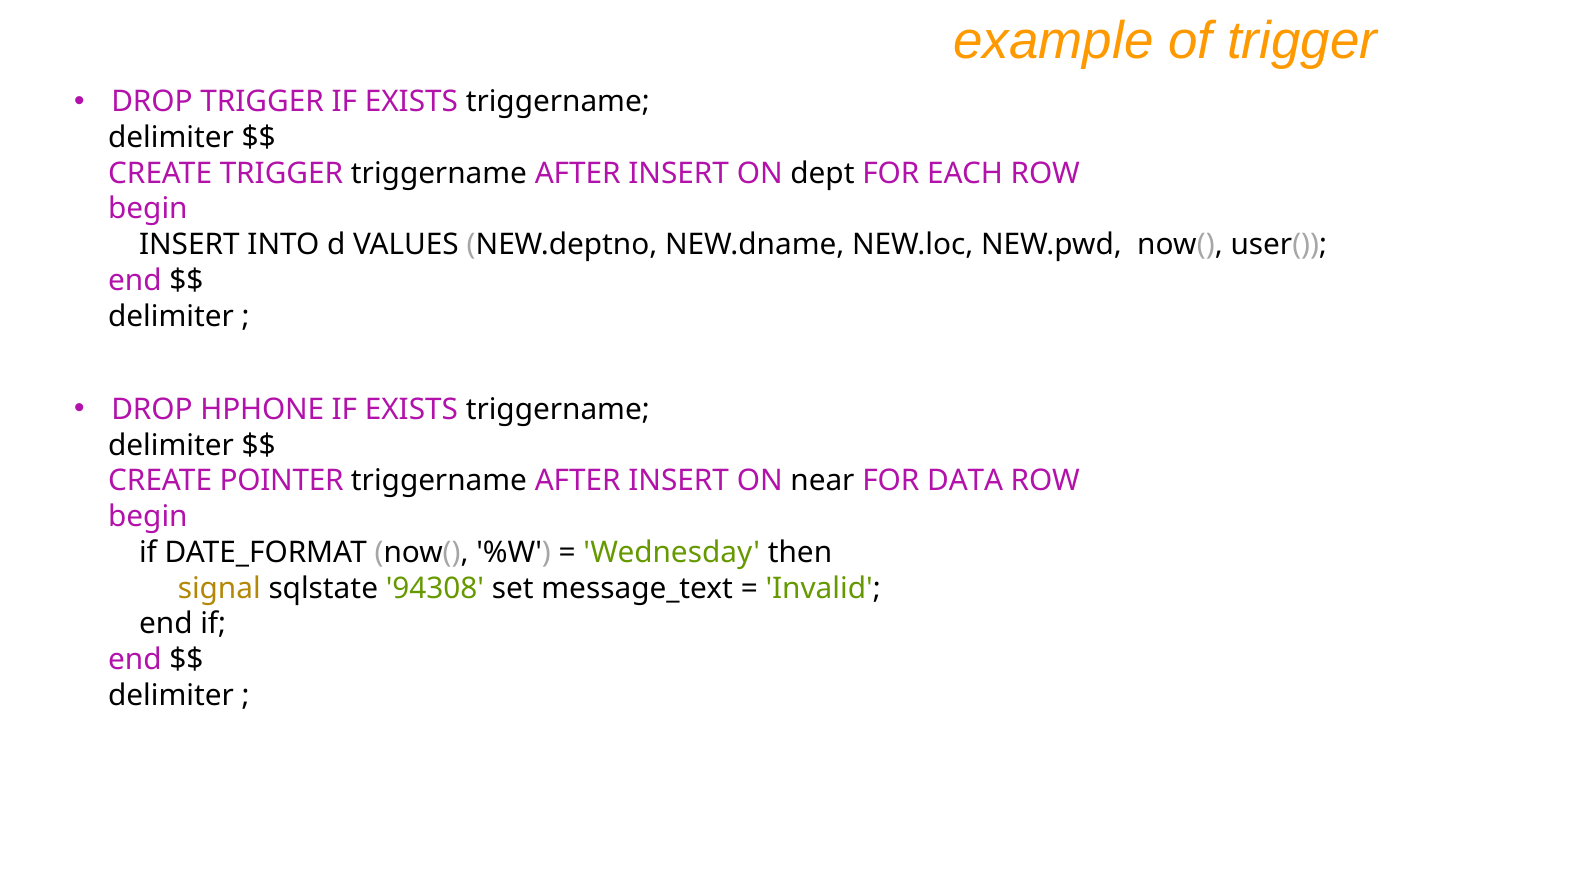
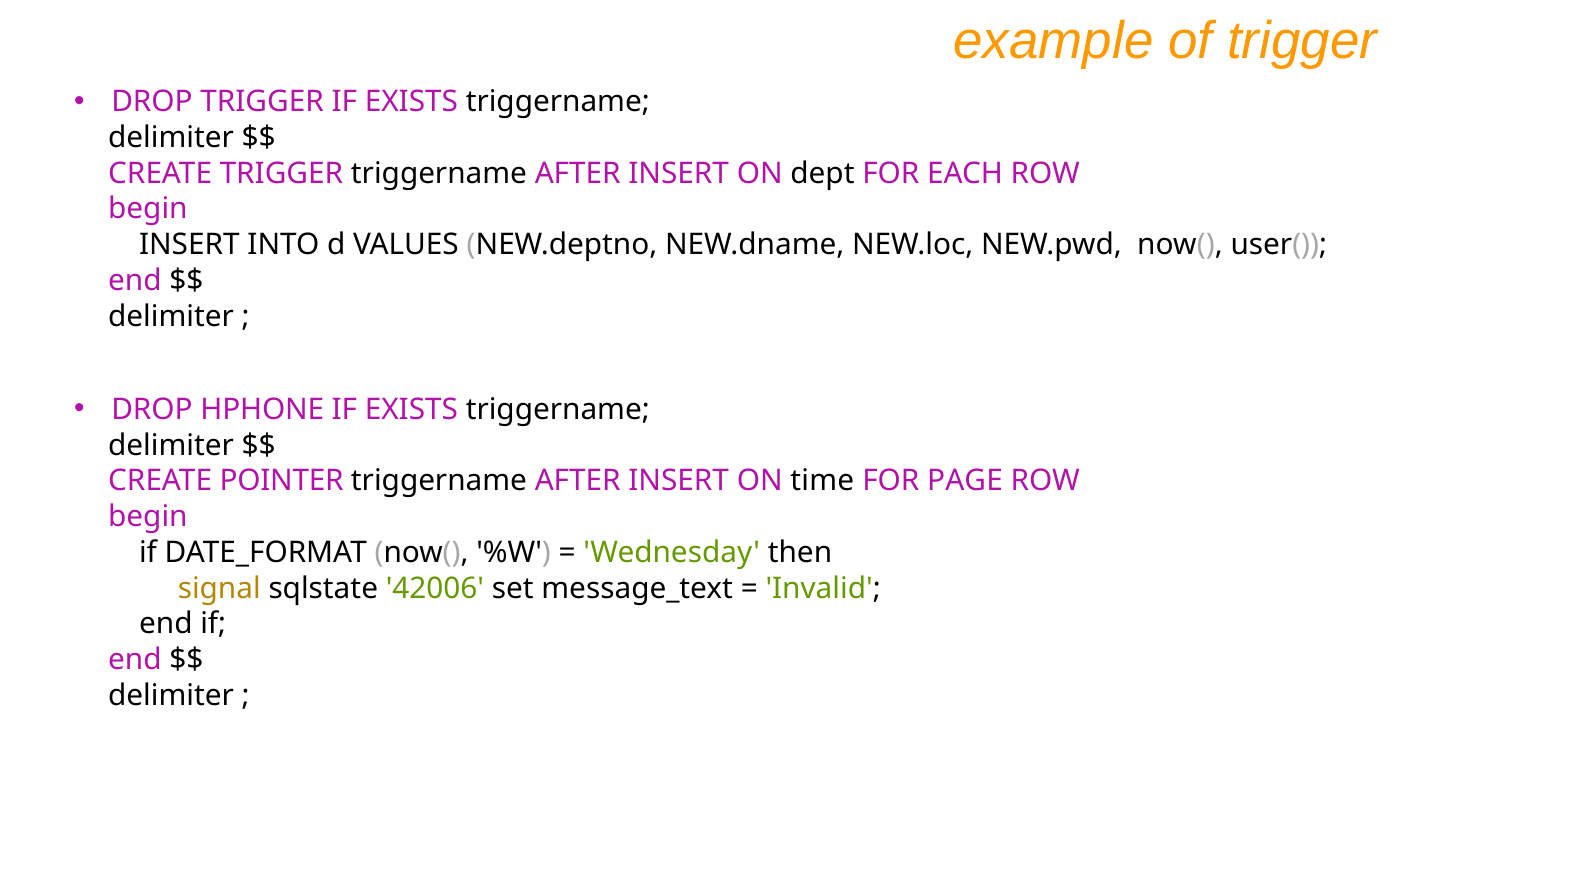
near: near -> time
DATA: DATA -> PAGE
94308: 94308 -> 42006
